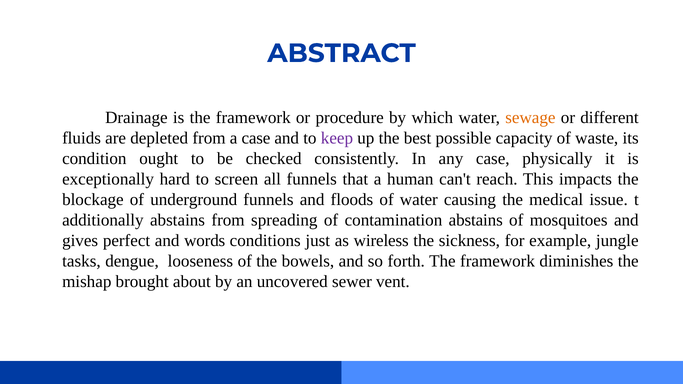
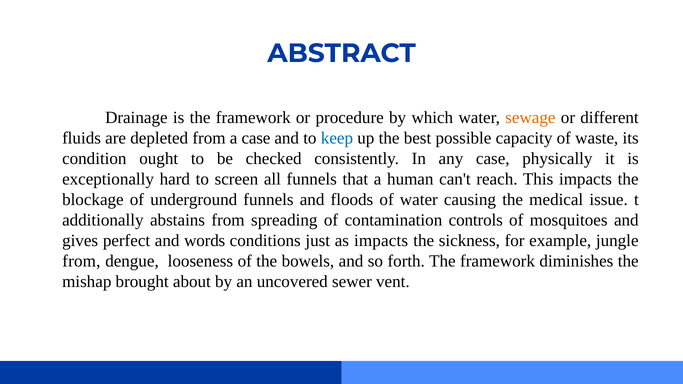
keep colour: purple -> blue
contamination abstains: abstains -> controls
as wireless: wireless -> impacts
tasks at (81, 261): tasks -> from
